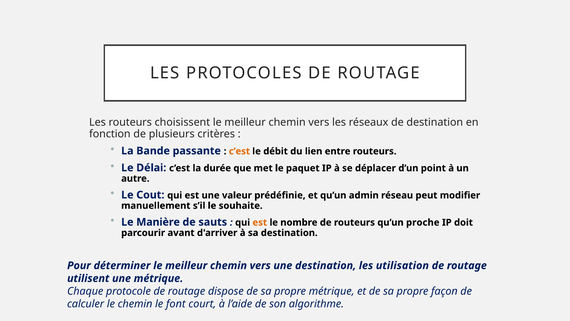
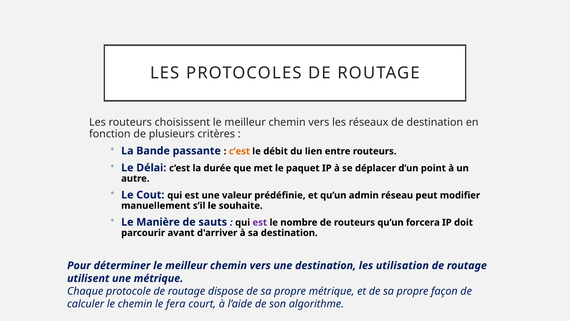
est at (260, 222) colour: orange -> purple
proche: proche -> forcera
font: font -> fera
